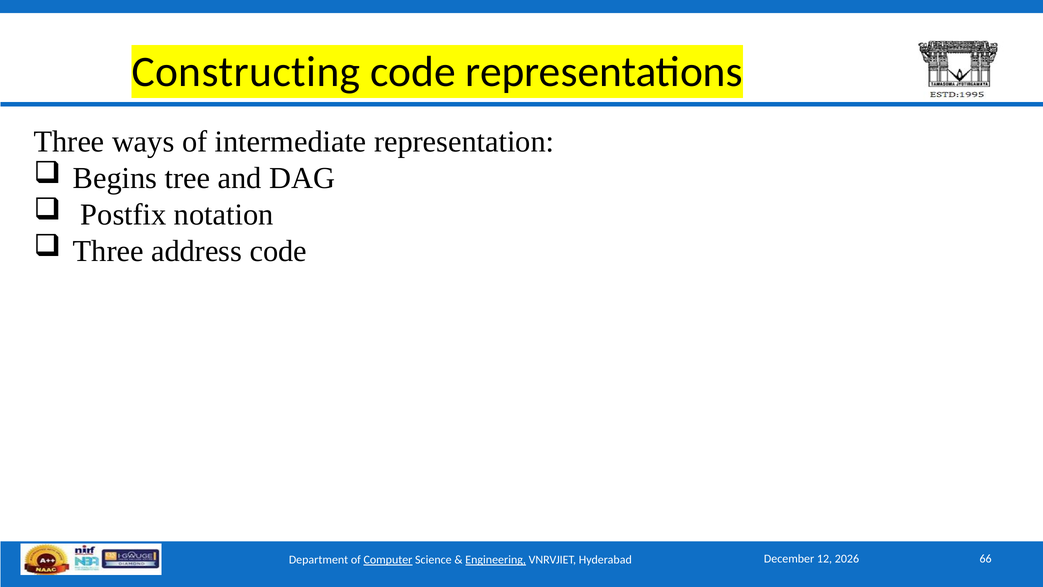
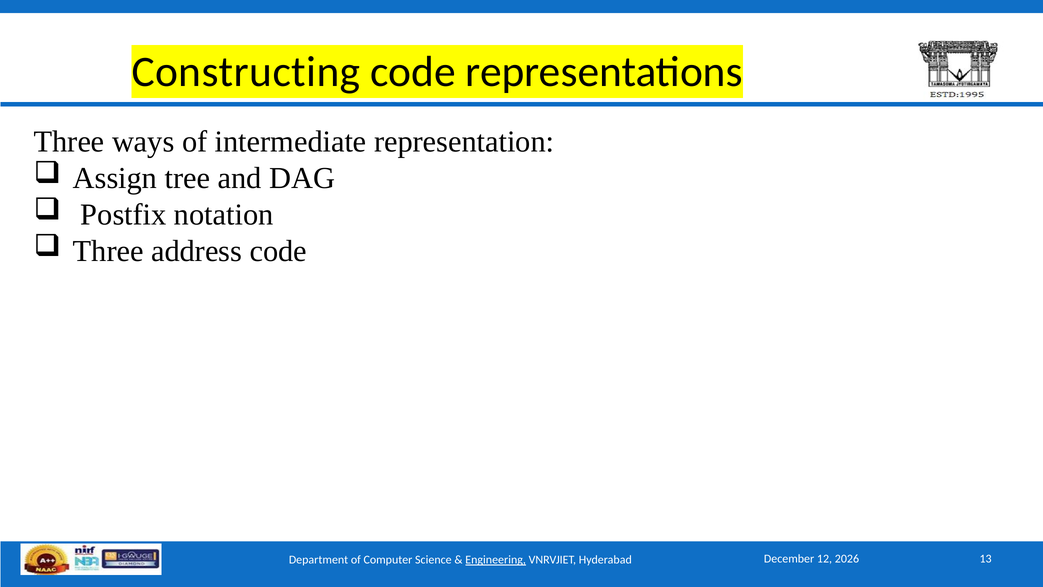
Begins: Begins -> Assign
Computer underline: present -> none
66: 66 -> 13
